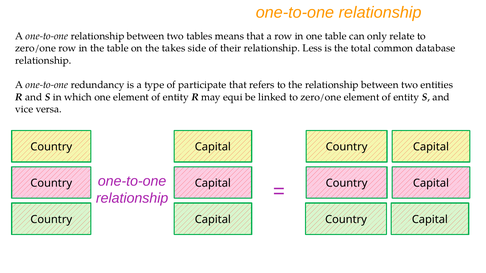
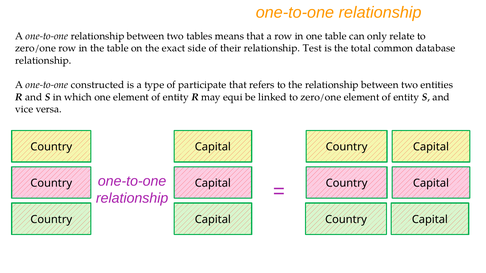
takes: takes -> exact
Less: Less -> Test
redundancy: redundancy -> constructed
